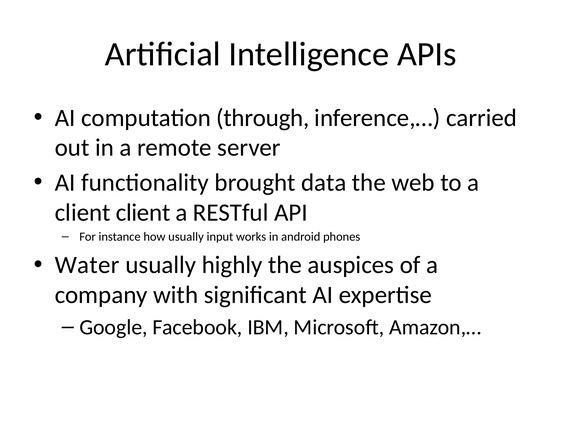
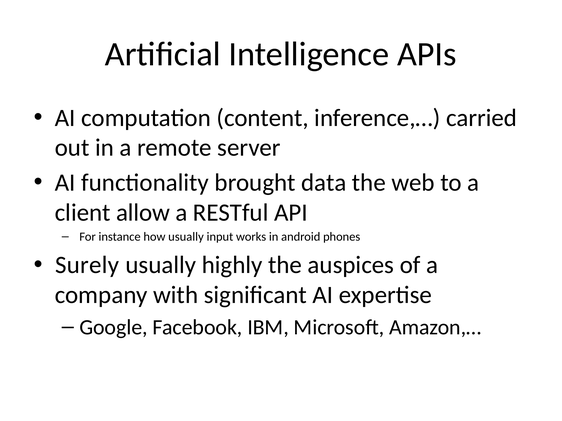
through: through -> content
client client: client -> allow
Water: Water -> Surely
